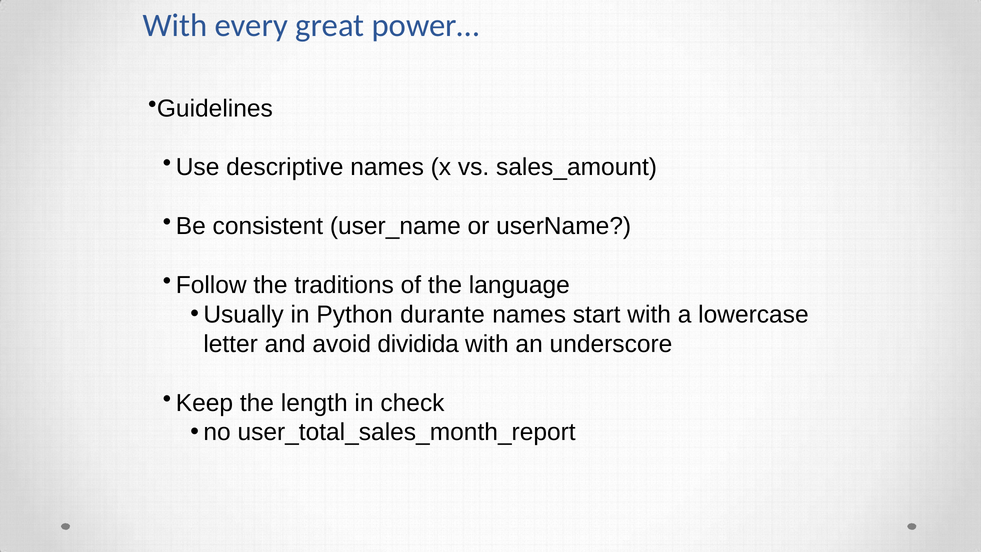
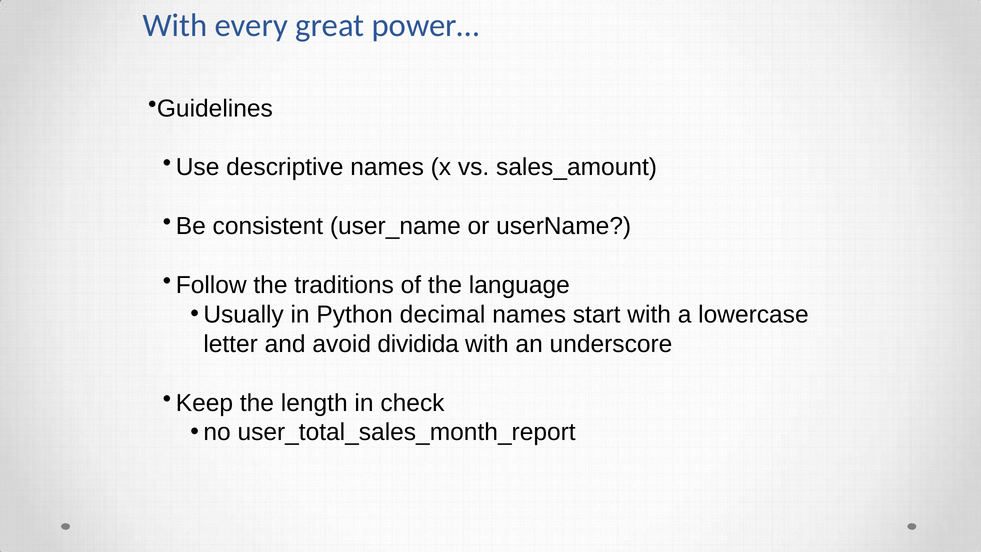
durante: durante -> decimal
